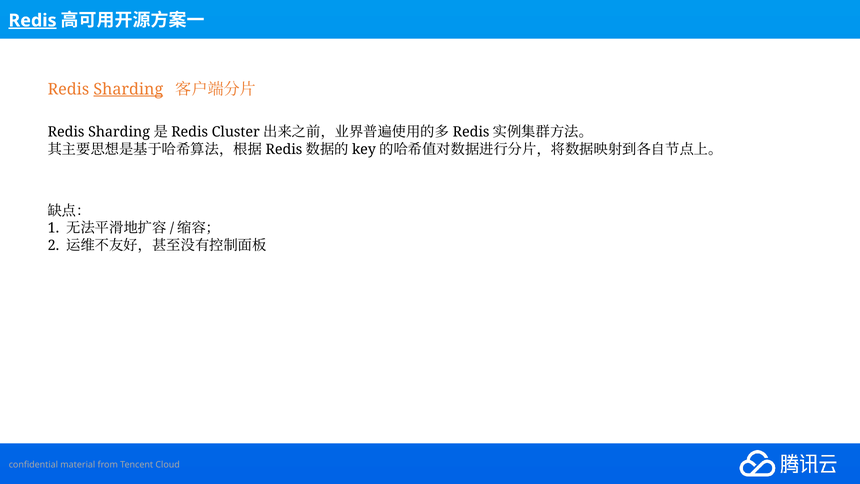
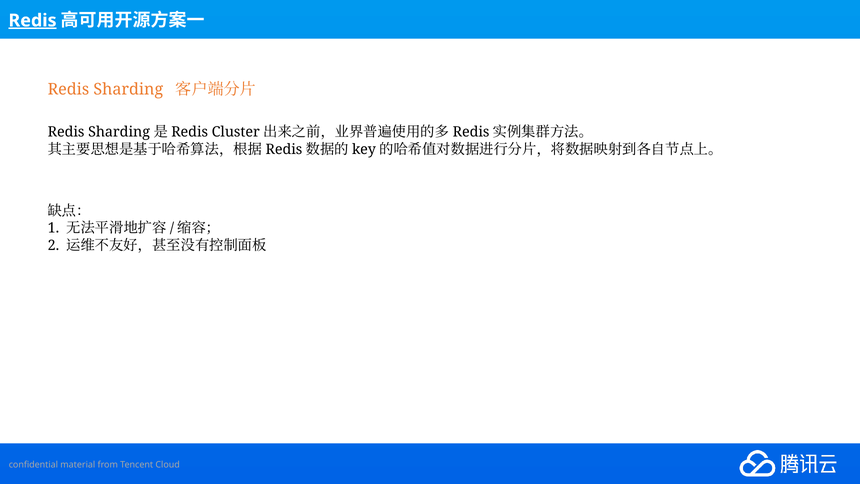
Sharding at (128, 89) underline: present -> none
